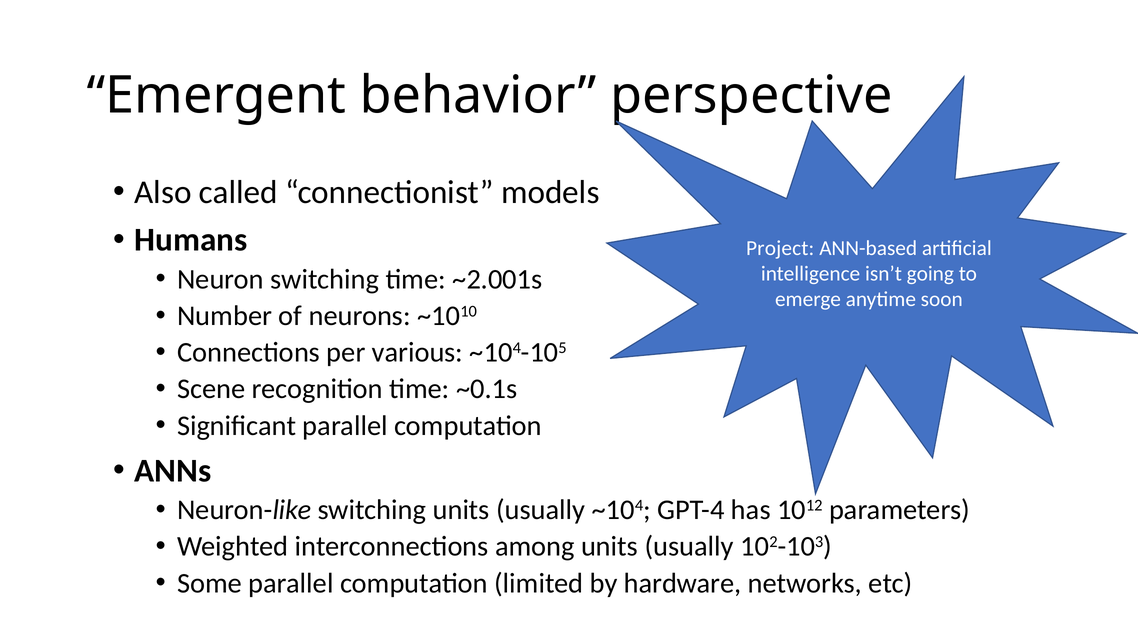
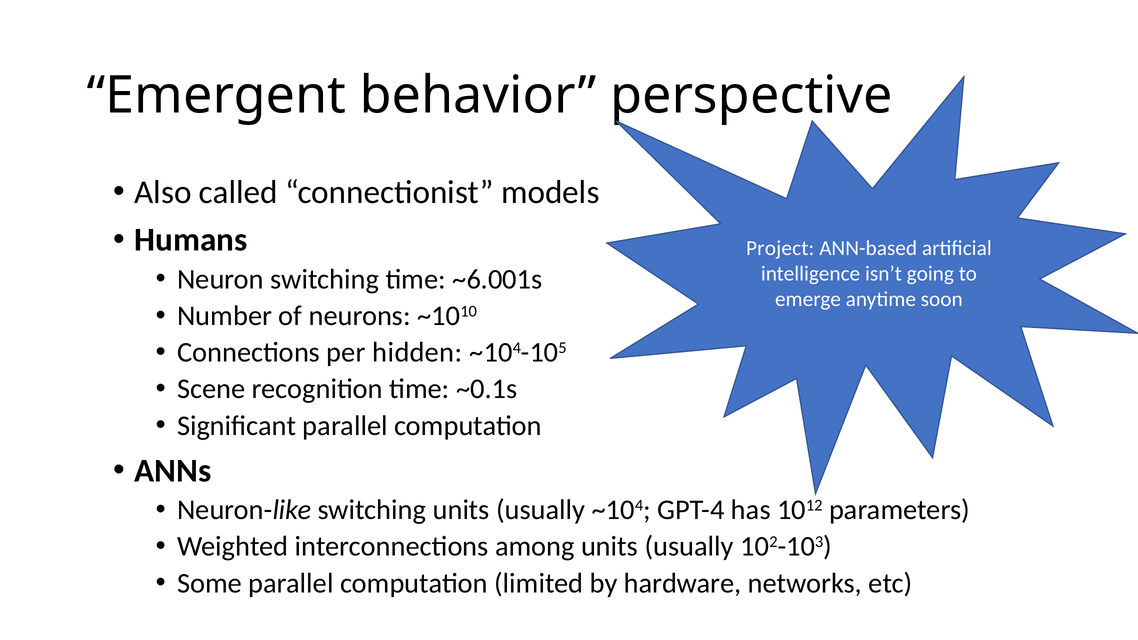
~2.001s: ~2.001s -> ~6.001s
various: various -> hidden
